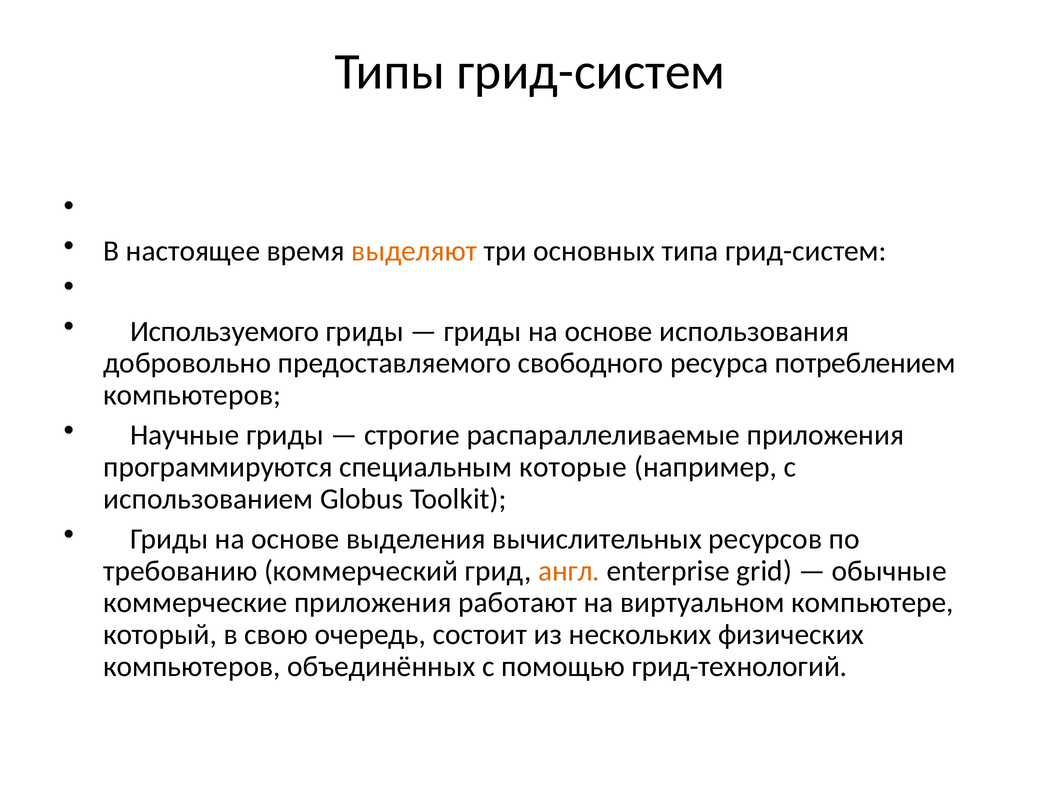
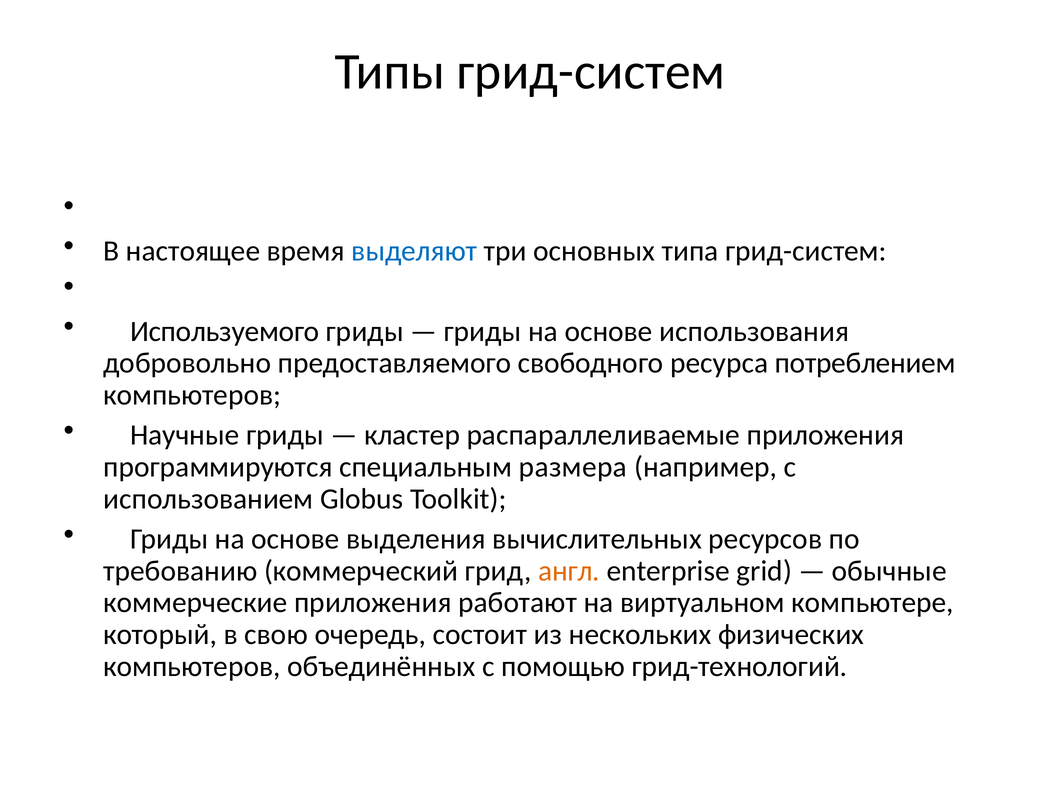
выделяют colour: orange -> blue
строгие: строгие -> кластер
которые: которые -> размера
